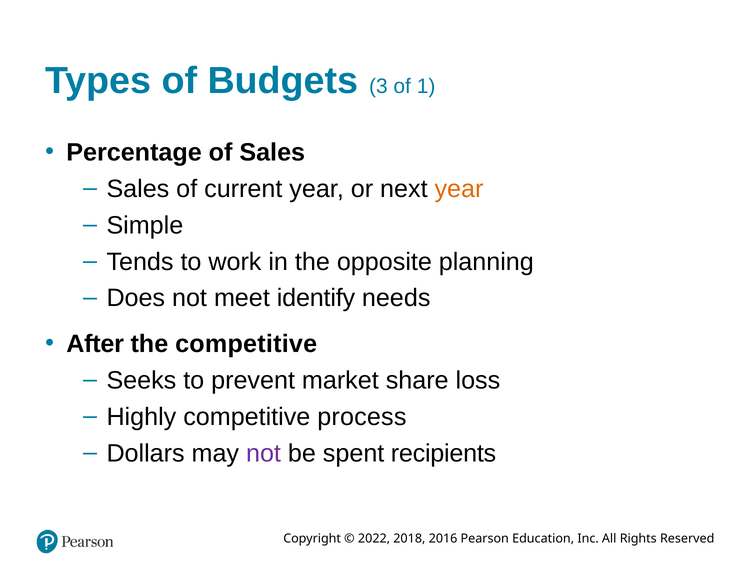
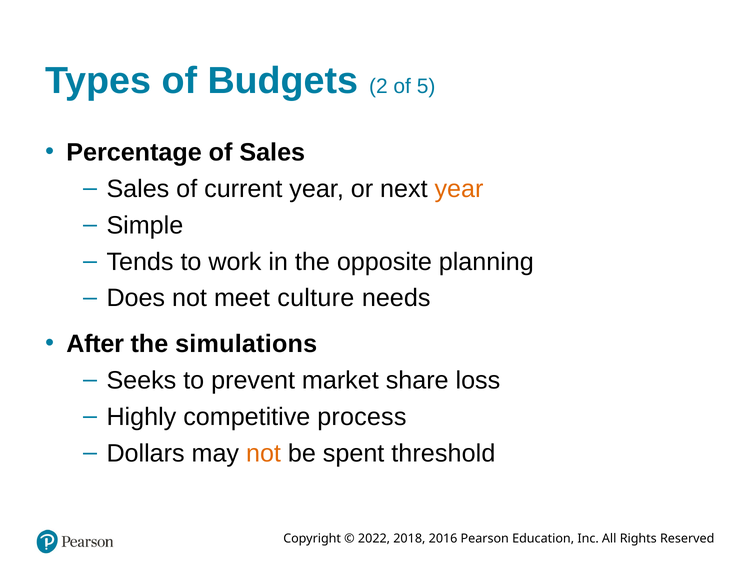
3: 3 -> 2
1: 1 -> 5
identify: identify -> culture
the competitive: competitive -> simulations
not at (263, 454) colour: purple -> orange
recipients: recipients -> threshold
